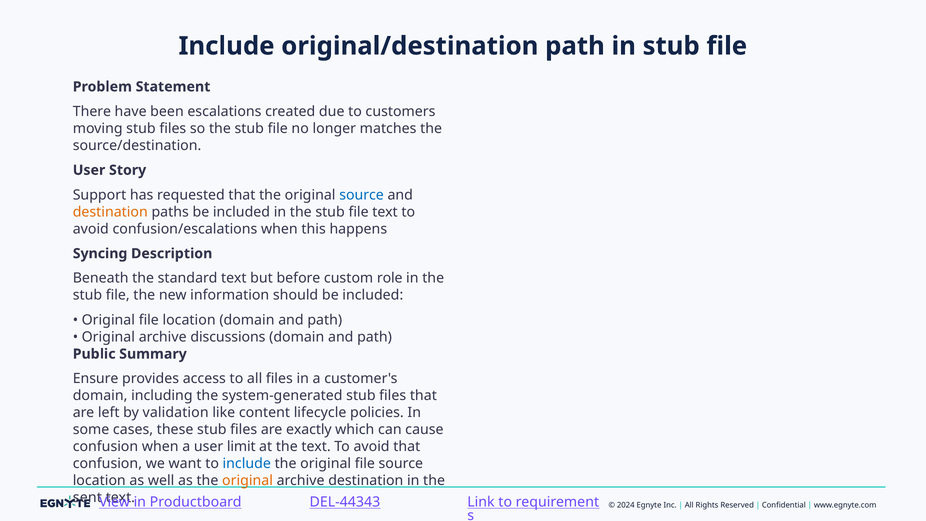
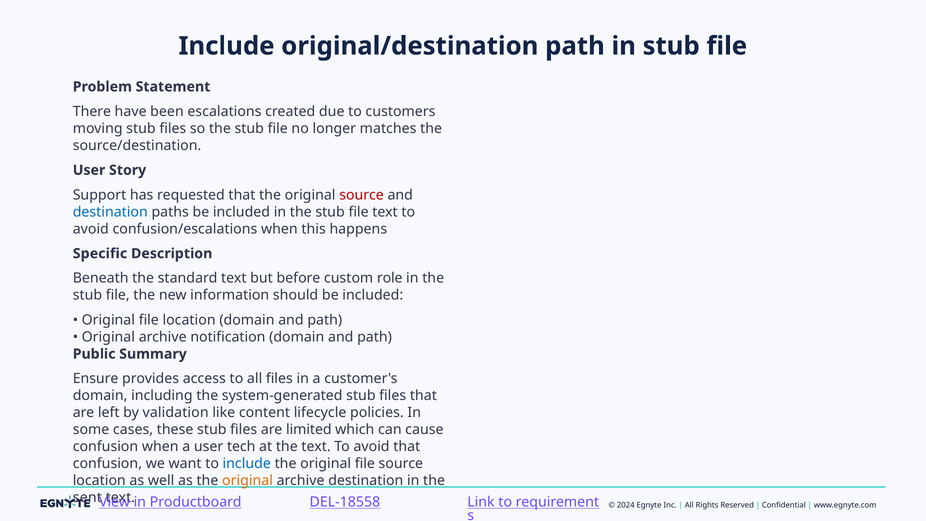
source at (362, 195) colour: blue -> red
destination at (110, 212) colour: orange -> blue
Syncing: Syncing -> Specific
discussions: discussions -> notification
exactly: exactly -> limited
limit: limit -> tech
DEL-44343: DEL-44343 -> DEL-18558
